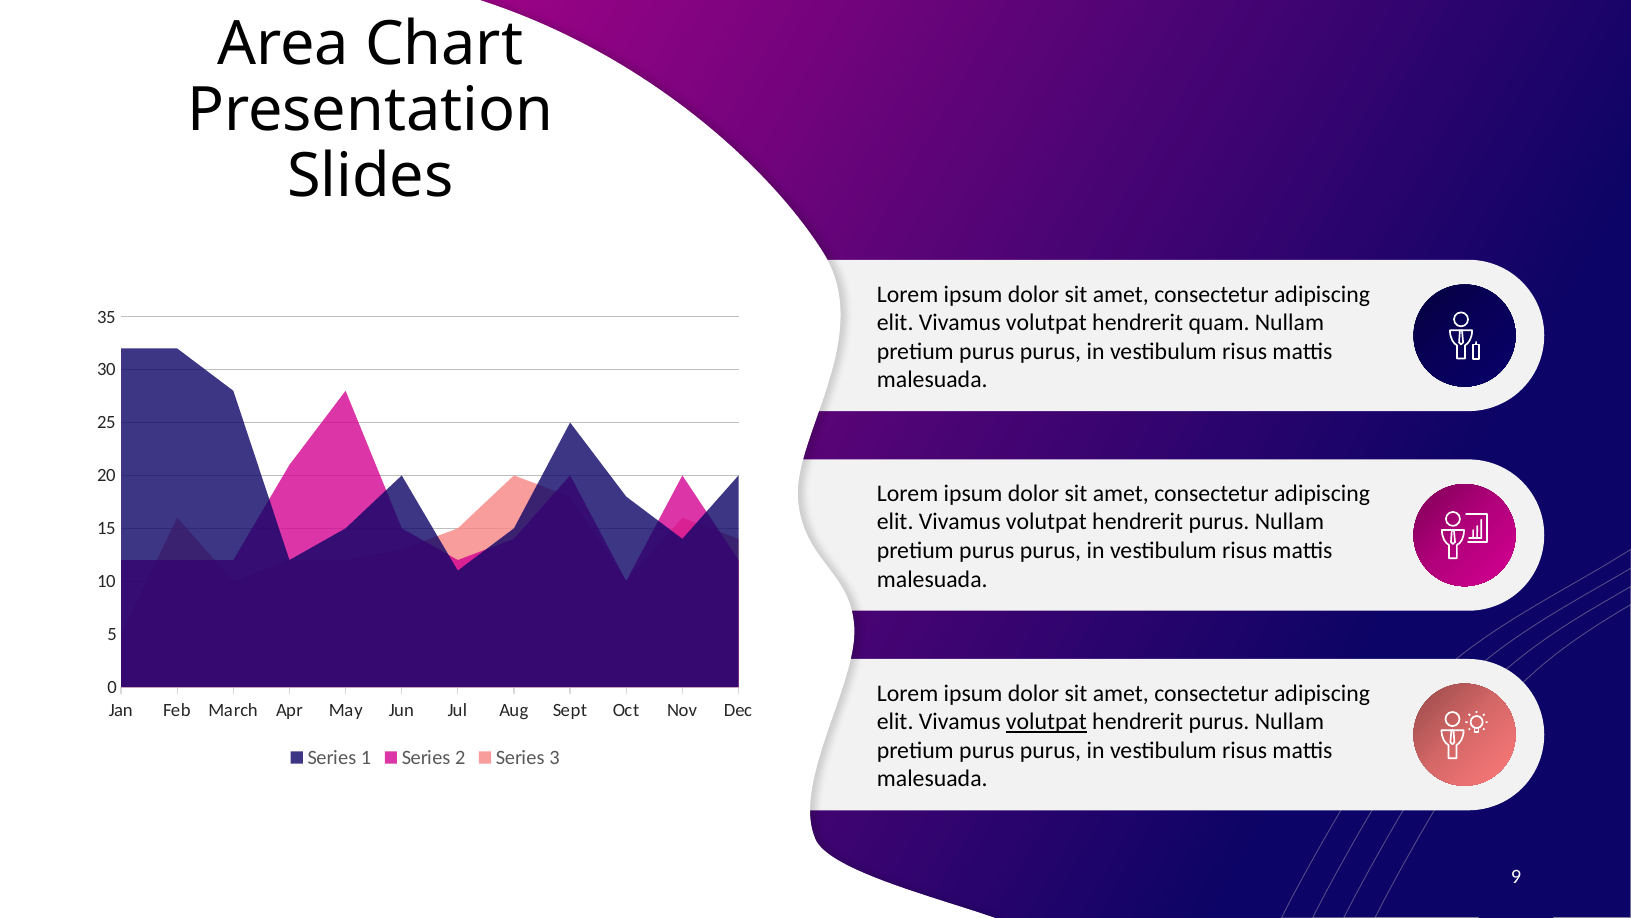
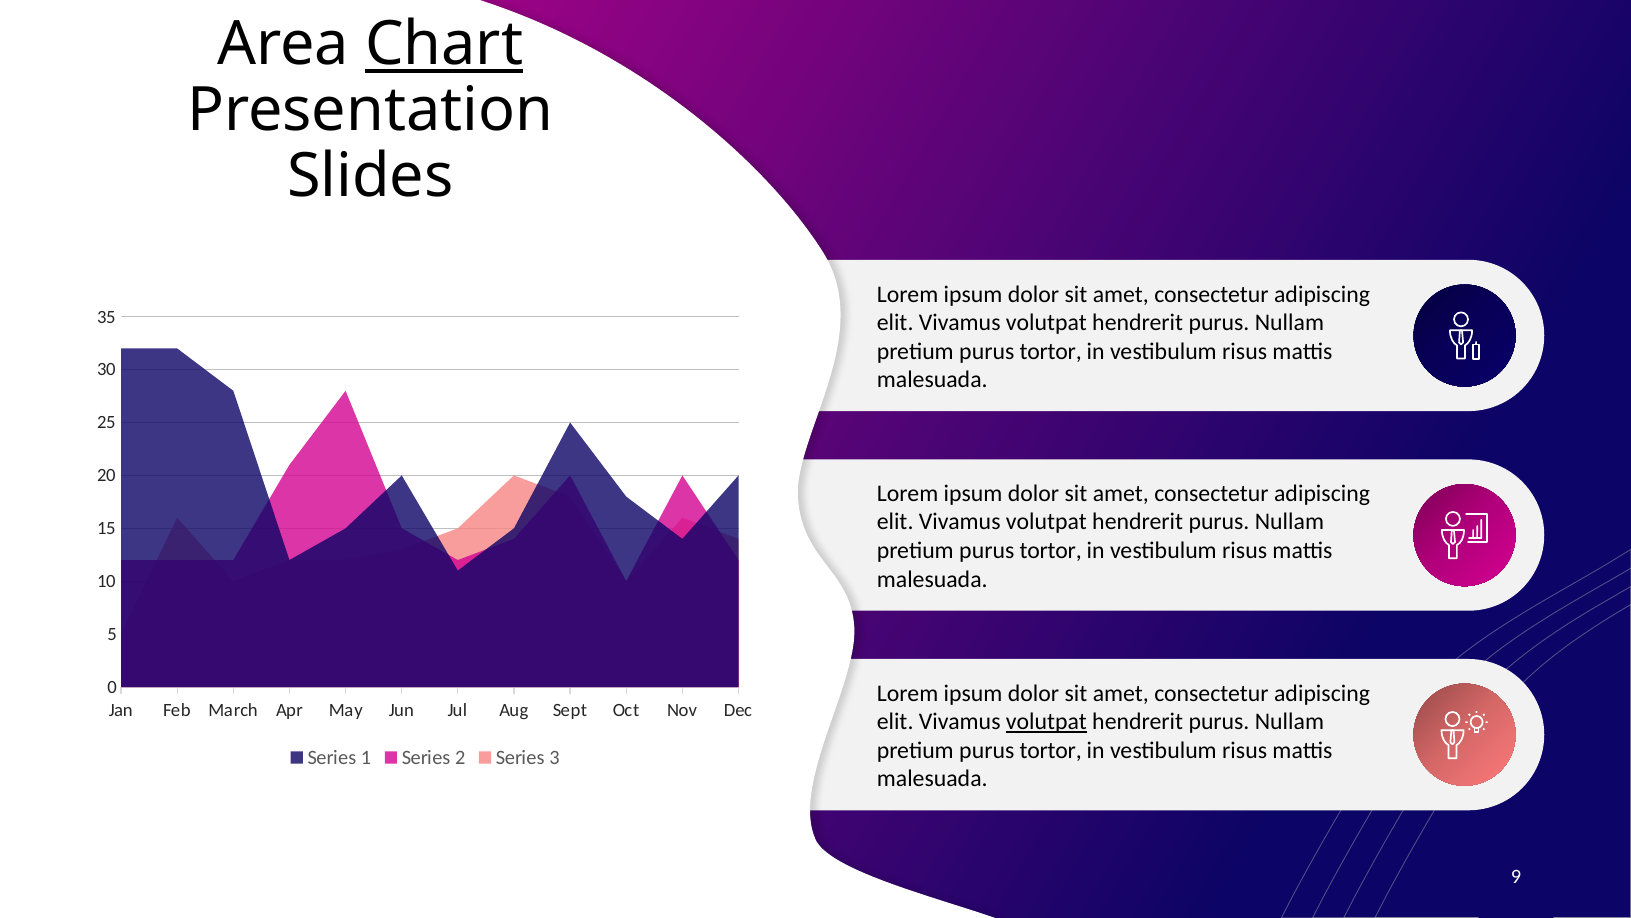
Chart underline: none -> present
quam at (1219, 323): quam -> purus
purus at (1051, 351): purus -> tortor
purus at (1051, 550): purus -> tortor
purus at (1051, 750): purus -> tortor
